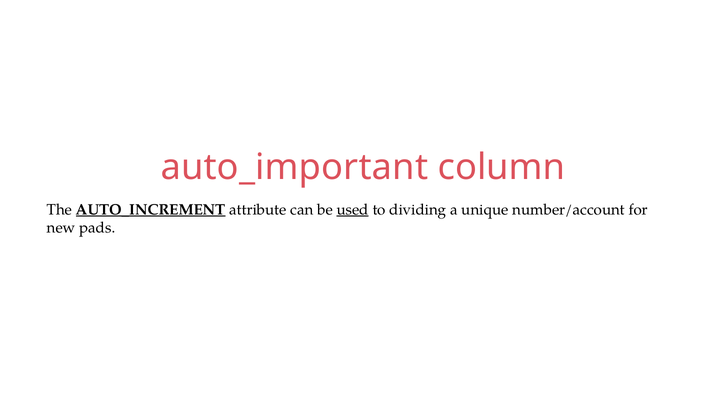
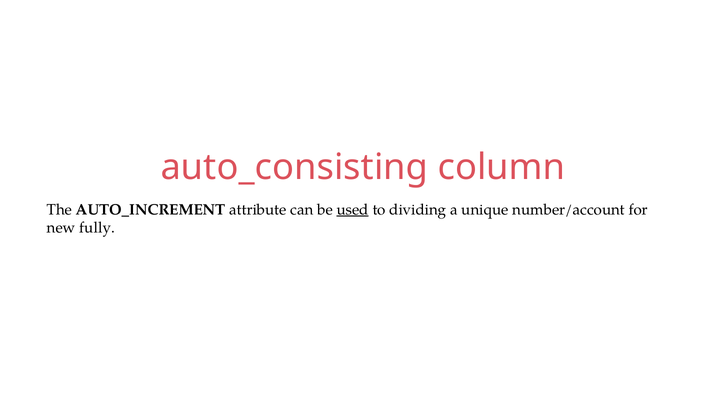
auto_important: auto_important -> auto_consisting
AUTO_INCREMENT underline: present -> none
pads: pads -> fully
